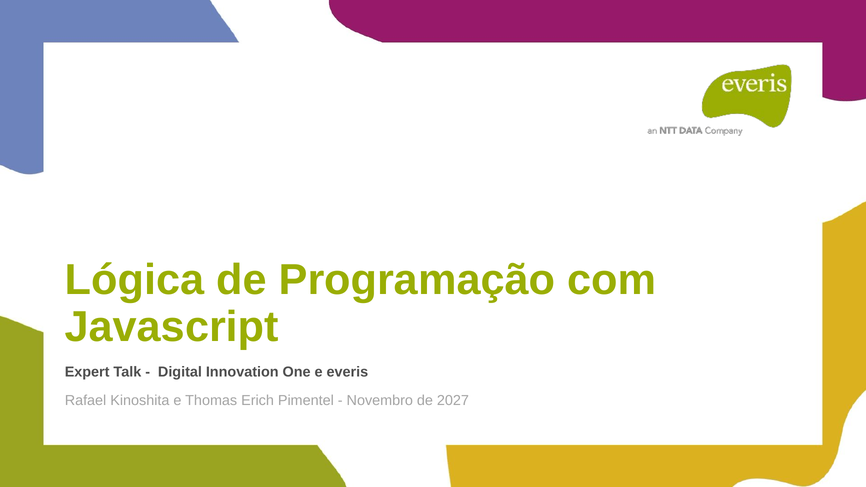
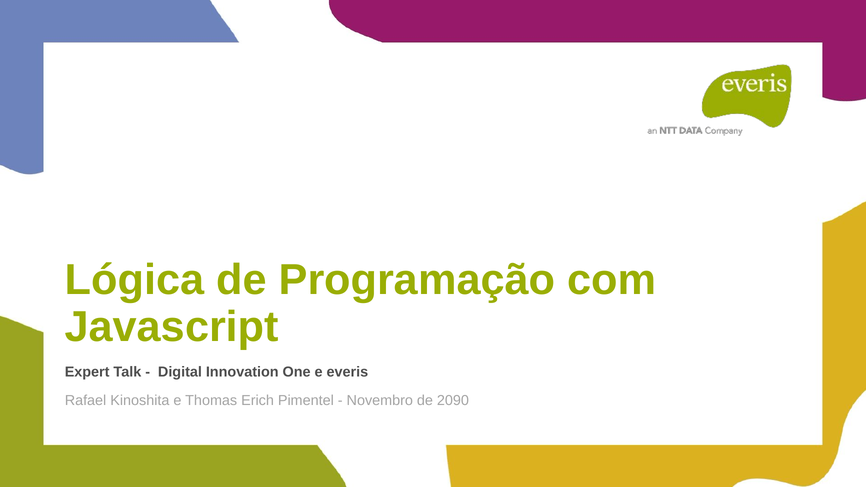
2027: 2027 -> 2090
